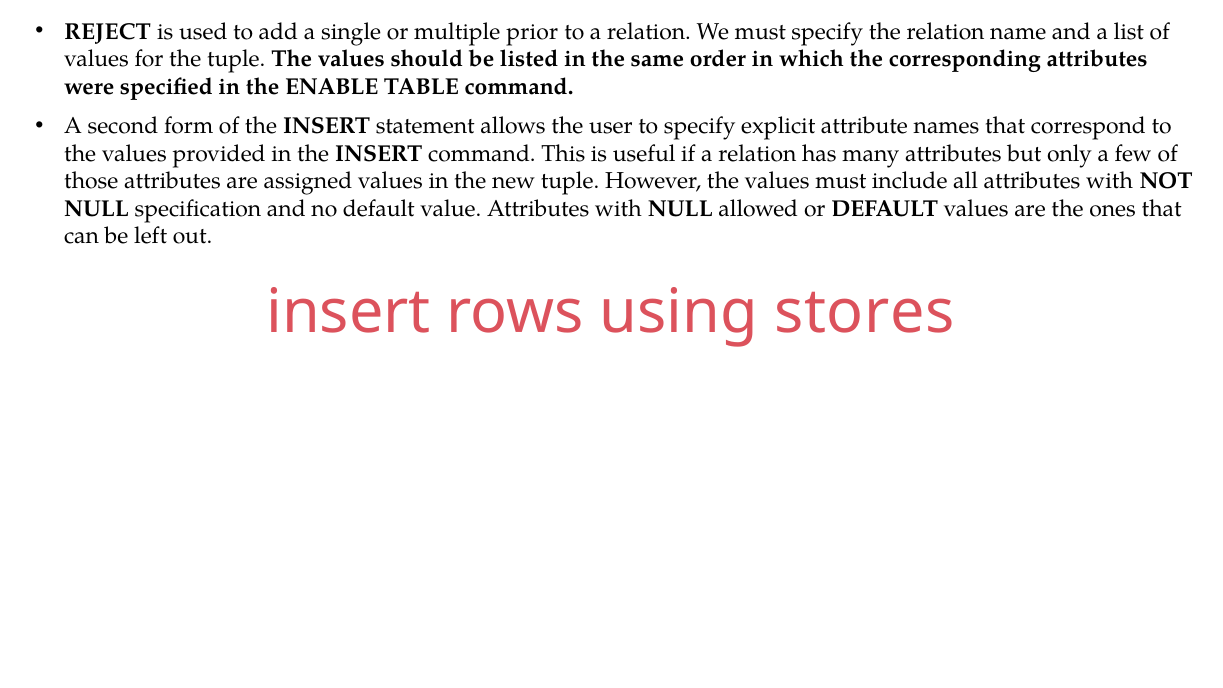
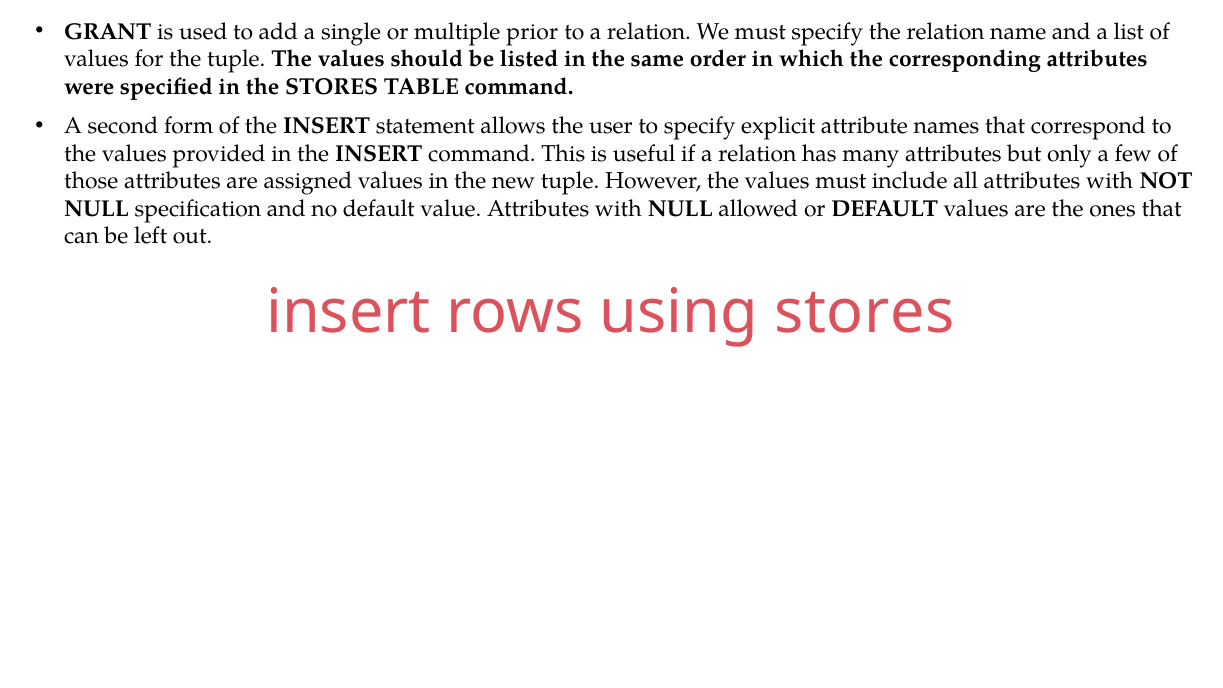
REJECT: REJECT -> GRANT
the ENABLE: ENABLE -> STORES
